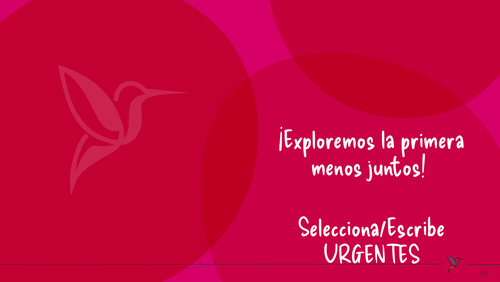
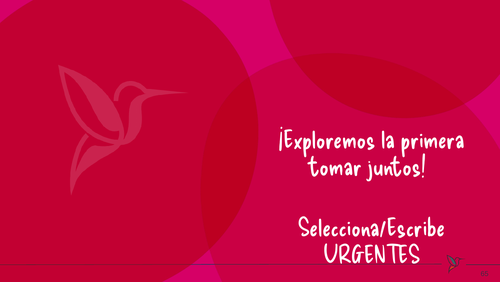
menos: menos -> tomar
